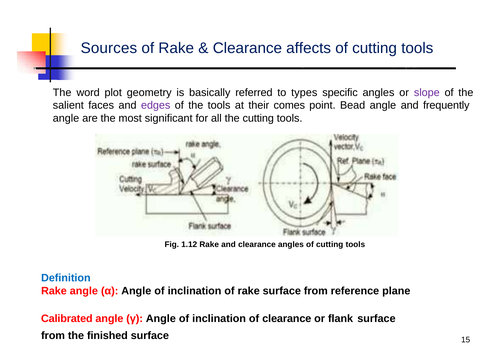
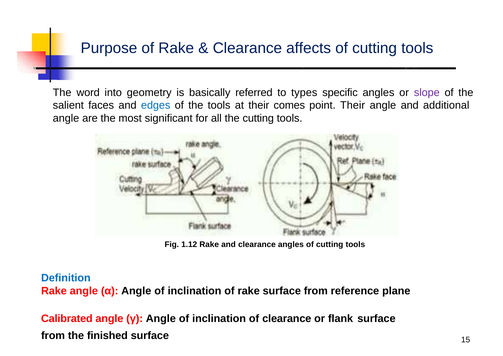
Sources: Sources -> Purpose
plot: plot -> into
edges colour: purple -> blue
point Bead: Bead -> Their
frequently: frequently -> additional
